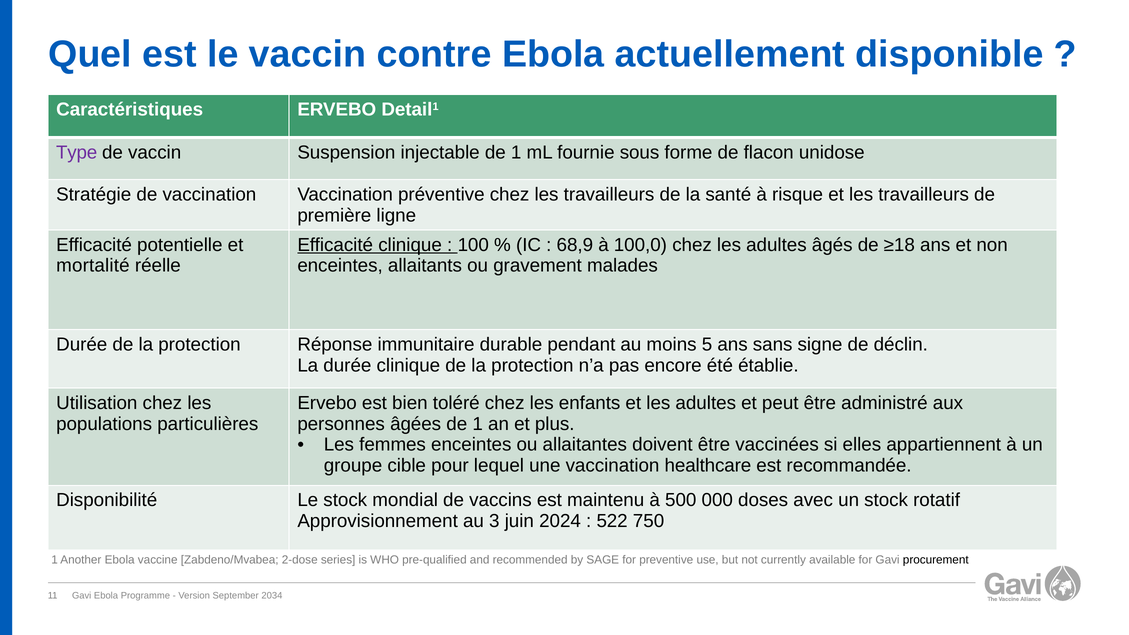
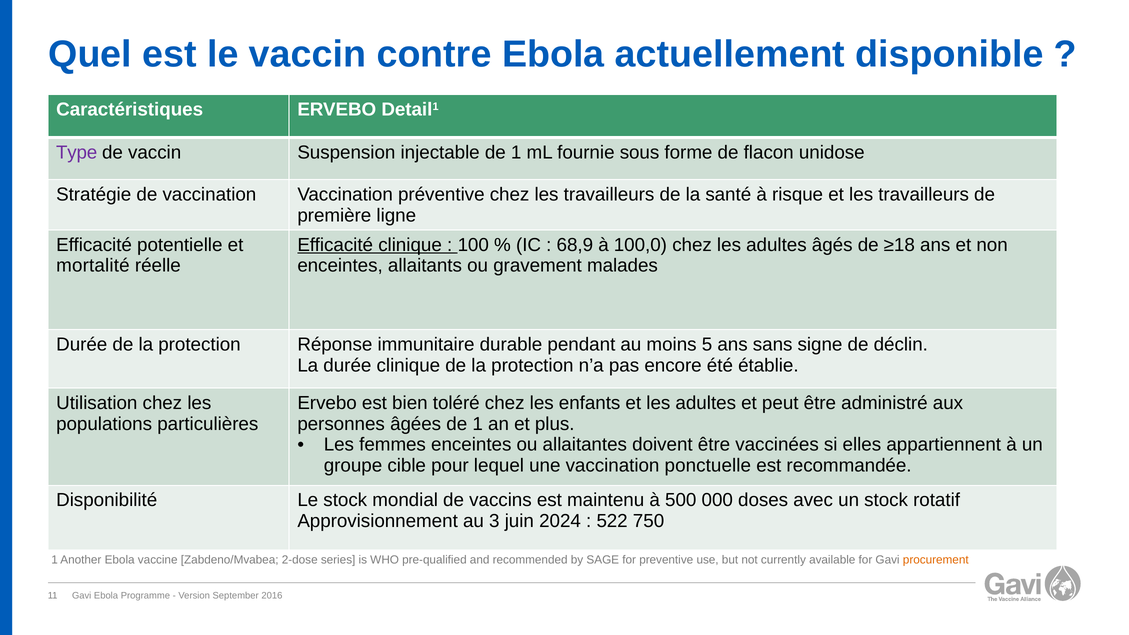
healthcare: healthcare -> ponctuelle
procurement colour: black -> orange
2034: 2034 -> 2016
